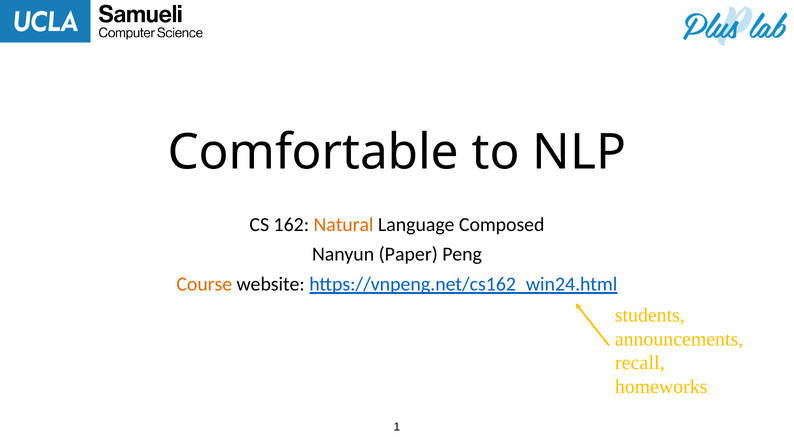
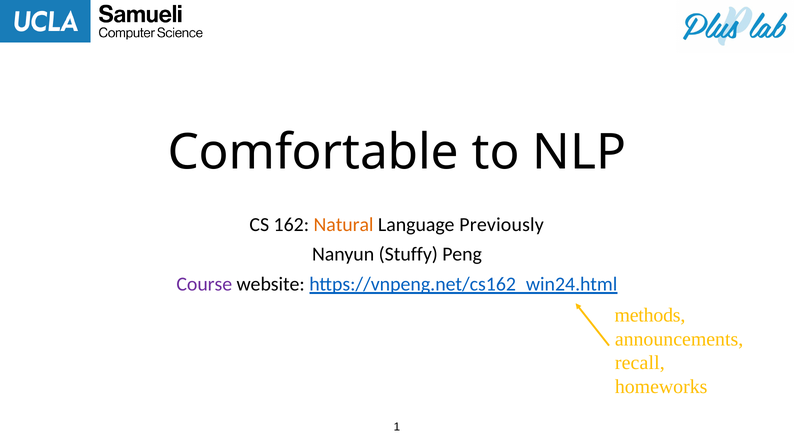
Composed: Composed -> Previously
Paper: Paper -> Stuffy
Course colour: orange -> purple
students: students -> methods
